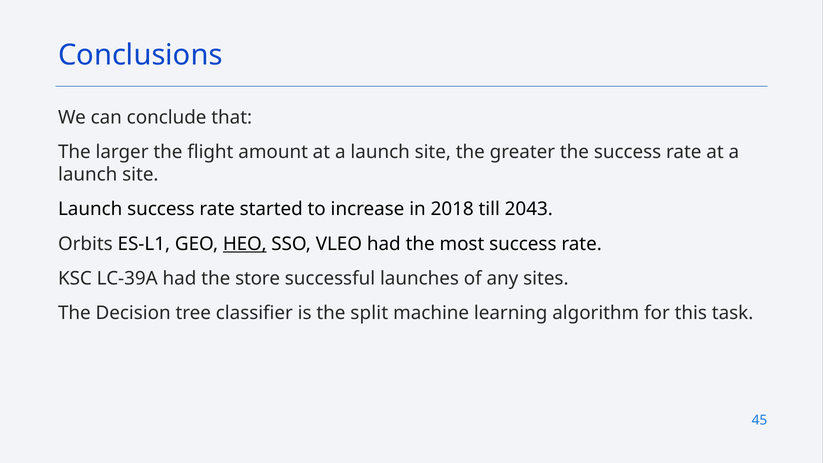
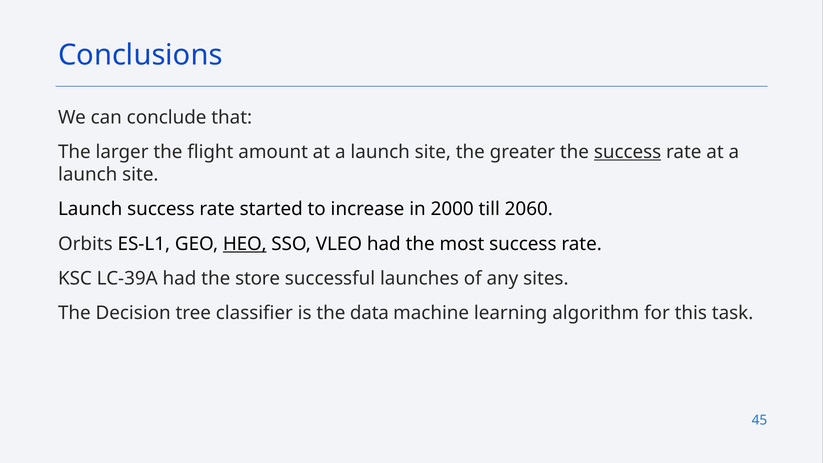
success at (628, 152) underline: none -> present
2018: 2018 -> 2000
2043: 2043 -> 2060
split: split -> data
